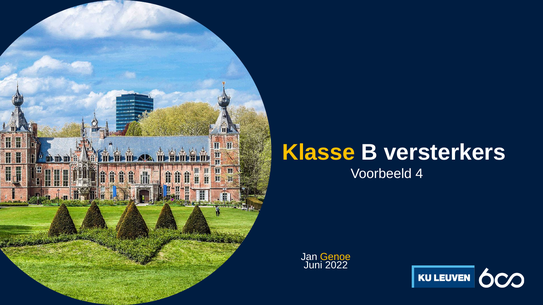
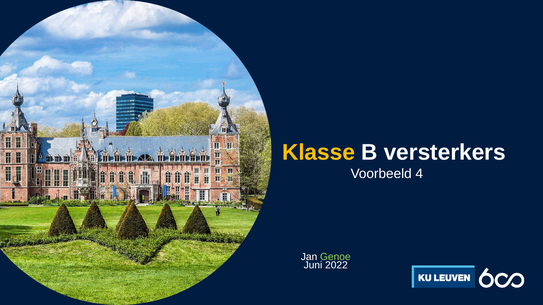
Genoe colour: yellow -> light green
